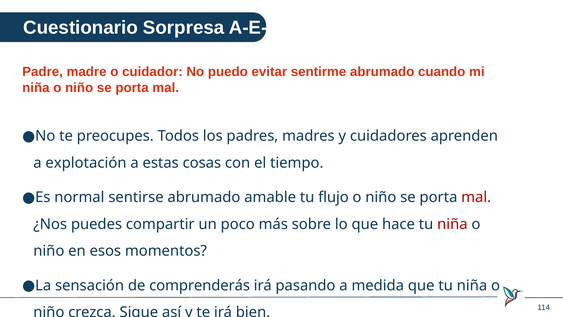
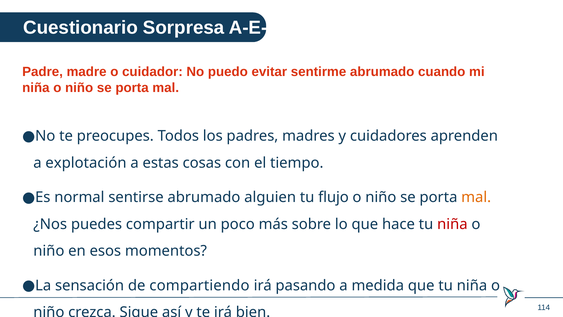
amable: amable -> alguien
mal at (476, 197) colour: red -> orange
comprenderás: comprenderás -> compartiendo
